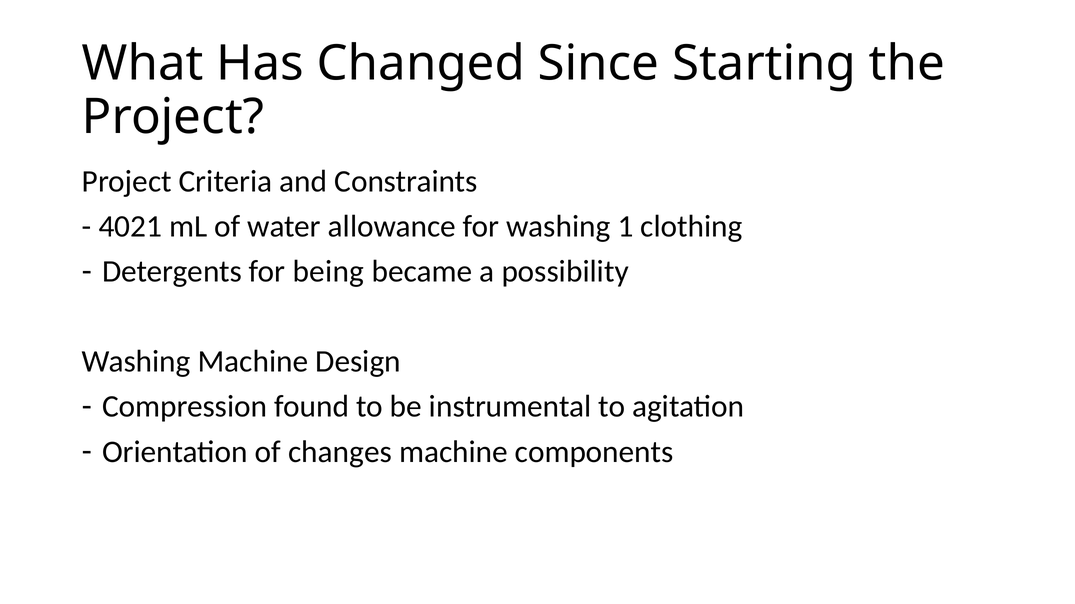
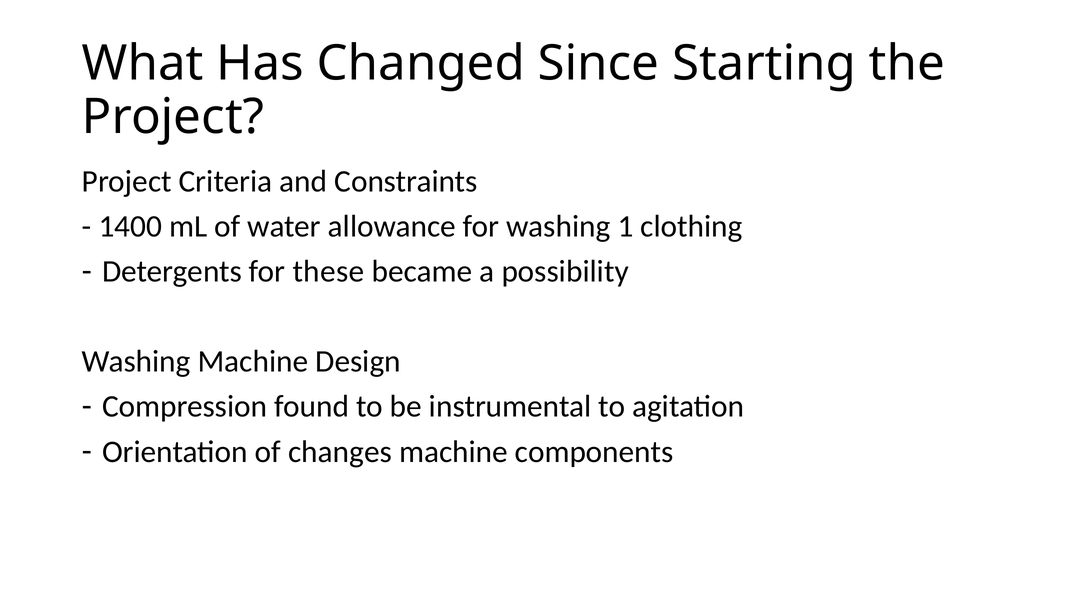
4021: 4021 -> 1400
being: being -> these
